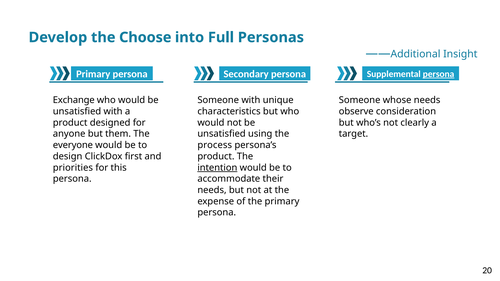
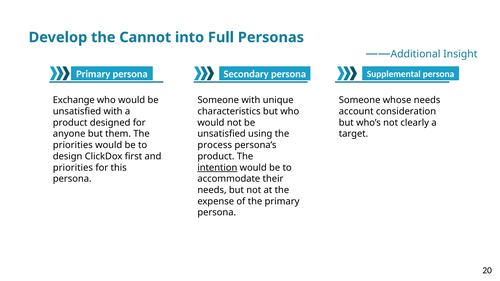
Choose: Choose -> Cannot
persona at (439, 74) underline: present -> none
observe: observe -> account
everyone at (73, 145): everyone -> priorities
